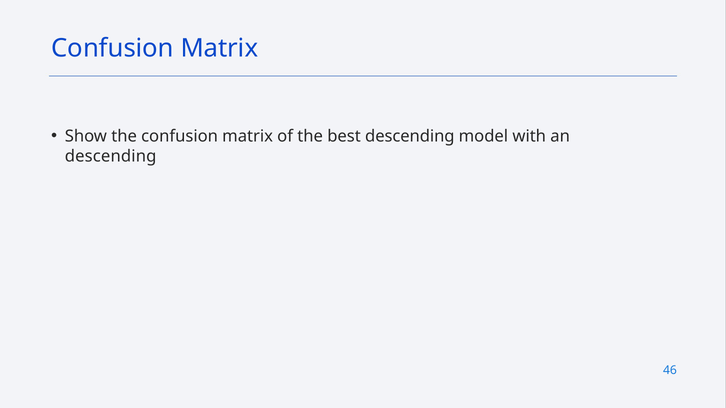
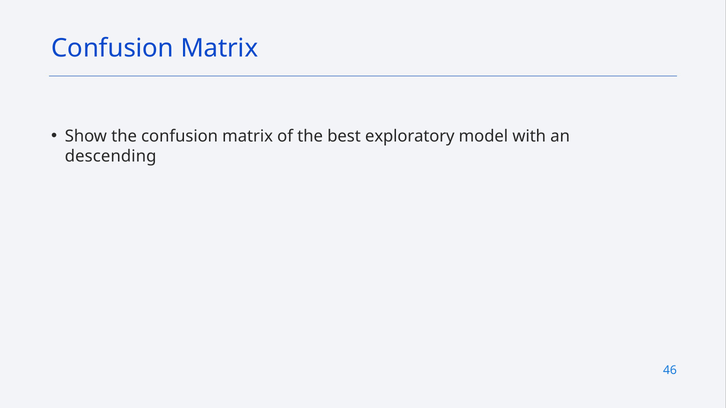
best descending: descending -> exploratory
